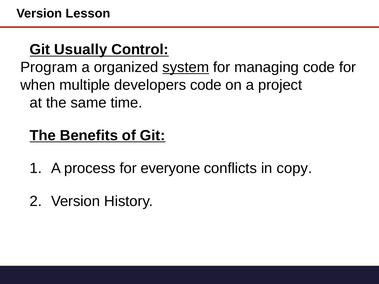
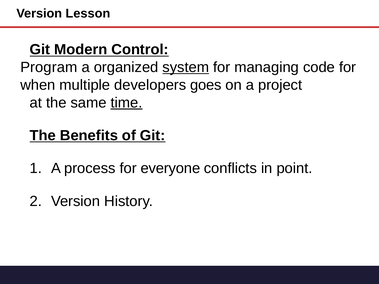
Usually: Usually -> Modern
developers code: code -> goes
time underline: none -> present
copy: copy -> point
